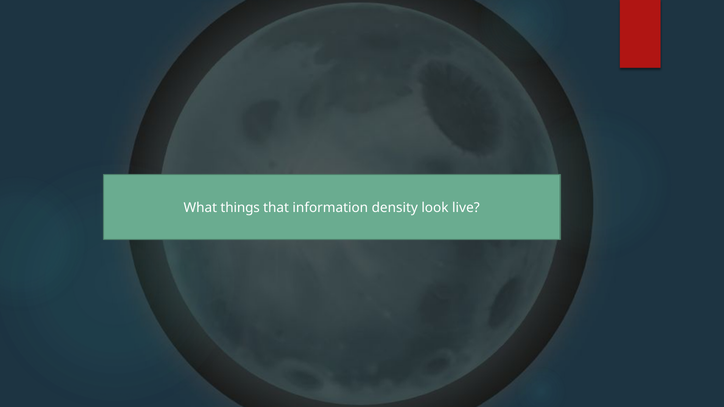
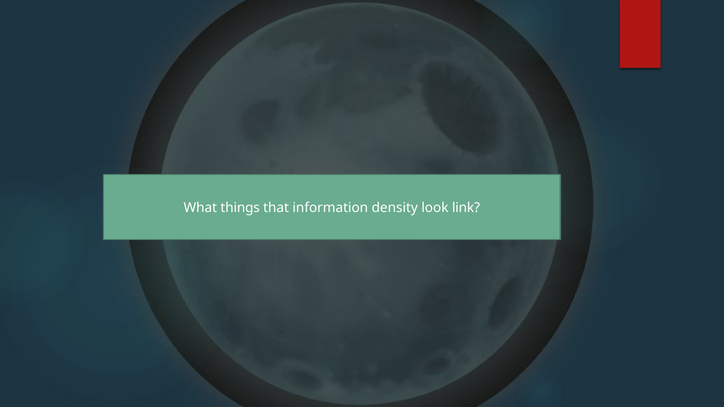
live: live -> link
